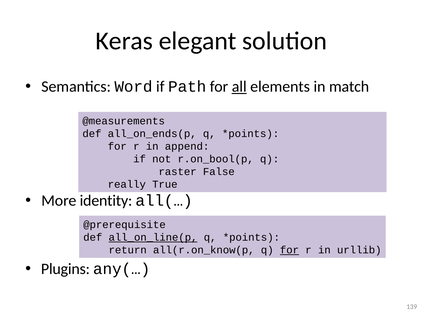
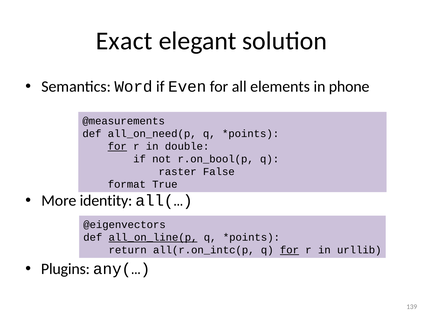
Keras: Keras -> Exact
Path: Path -> Even
all underline: present -> none
match: match -> phone
all_on_ends(p: all_on_ends(p -> all_on_need(p
for at (117, 147) underline: none -> present
append: append -> double
really: really -> format
@prerequisite: @prerequisite -> @eigenvectors
all(r.on_know(p: all(r.on_know(p -> all(r.on_intc(p
